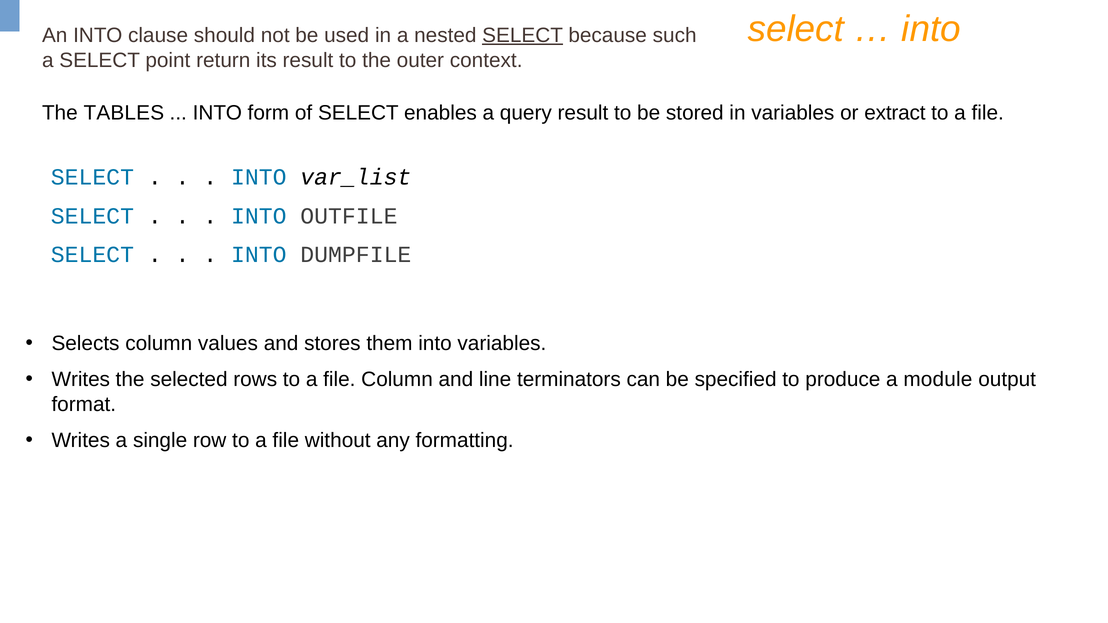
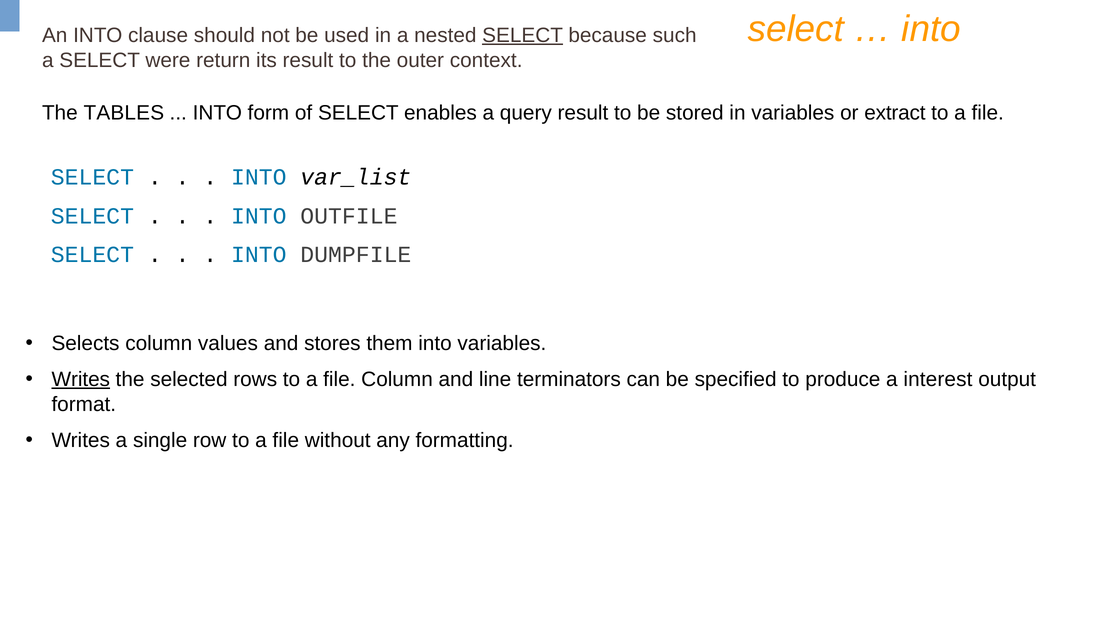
point: point -> were
Writes at (81, 380) underline: none -> present
module: module -> interest
